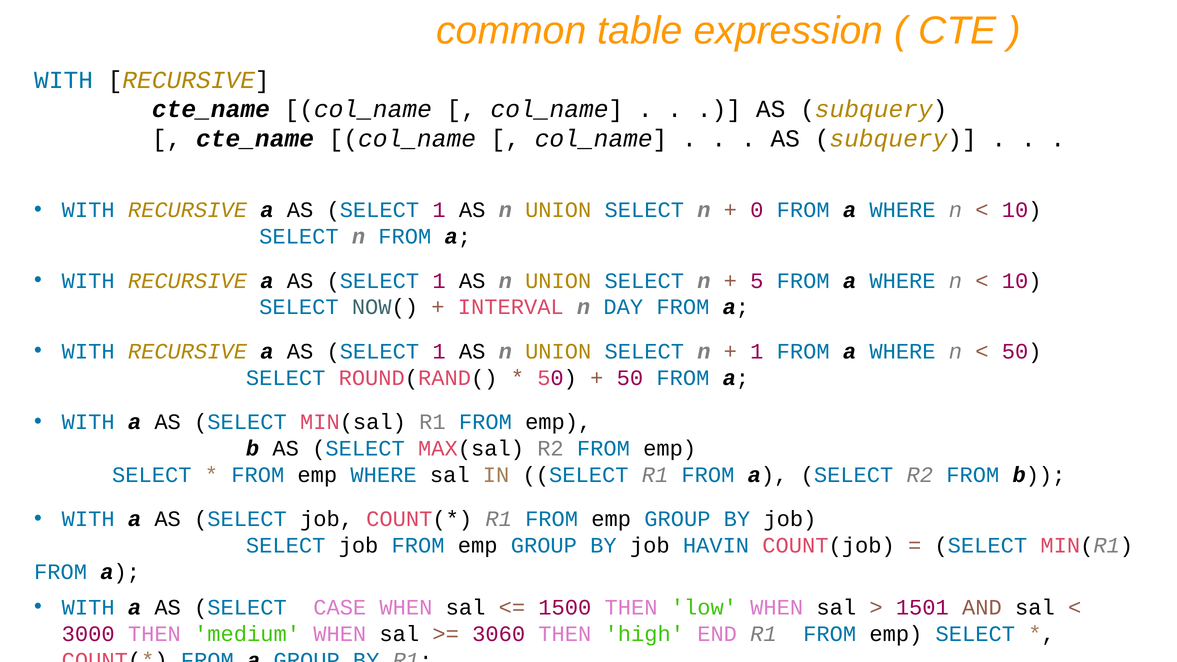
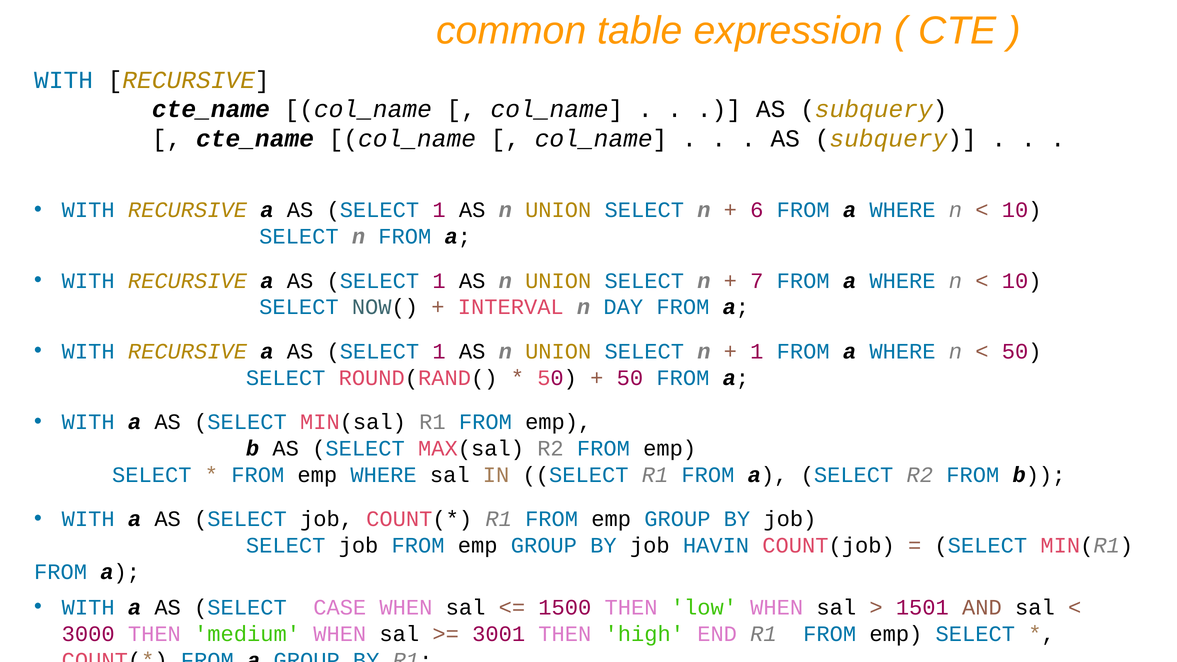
0: 0 -> 6
5: 5 -> 7
3060: 3060 -> 3001
